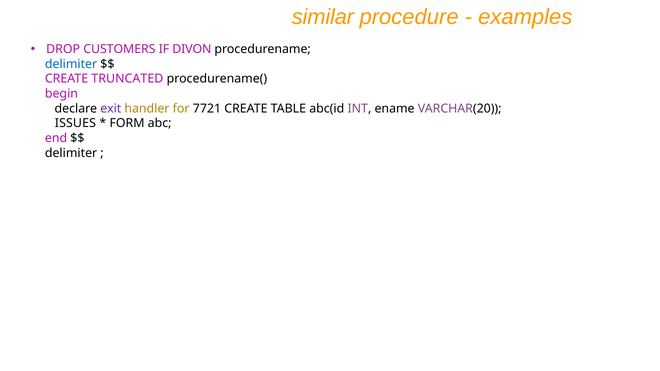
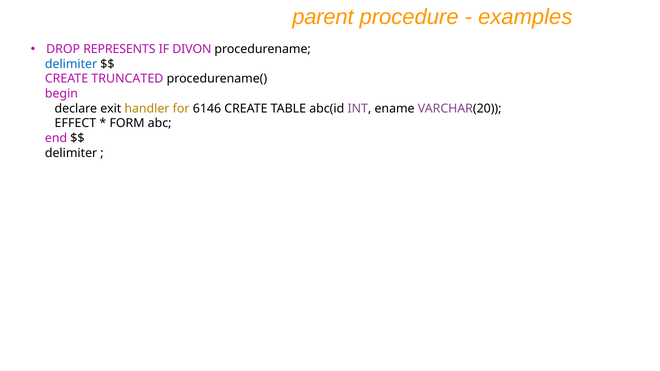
similar: similar -> parent
CUSTOMERS: CUSTOMERS -> REPRESENTS
exit colour: purple -> black
7721: 7721 -> 6146
ISSUES: ISSUES -> EFFECT
